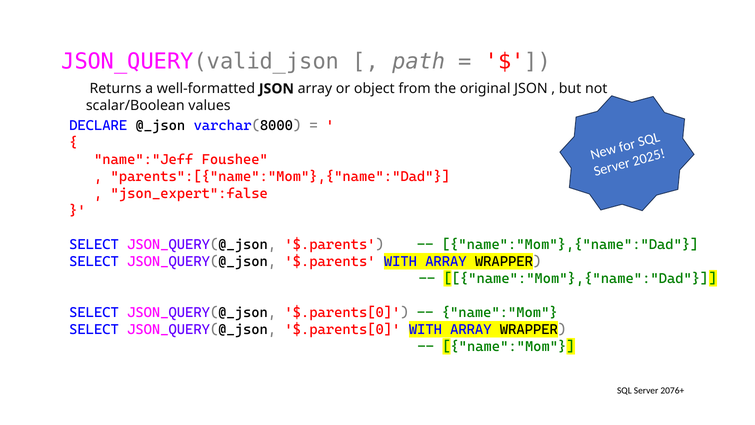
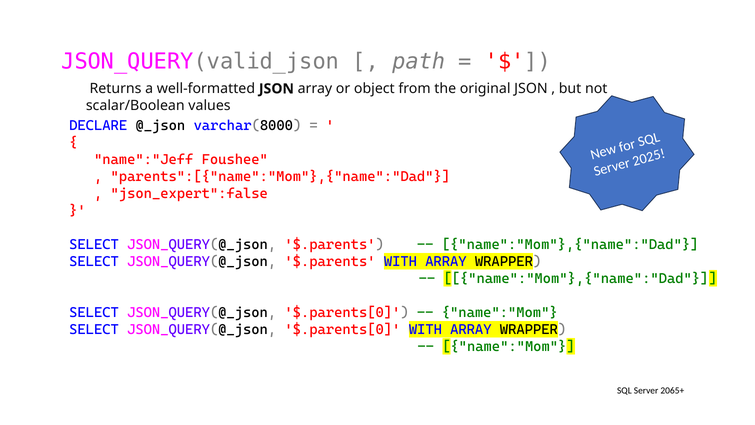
2076+: 2076+ -> 2065+
